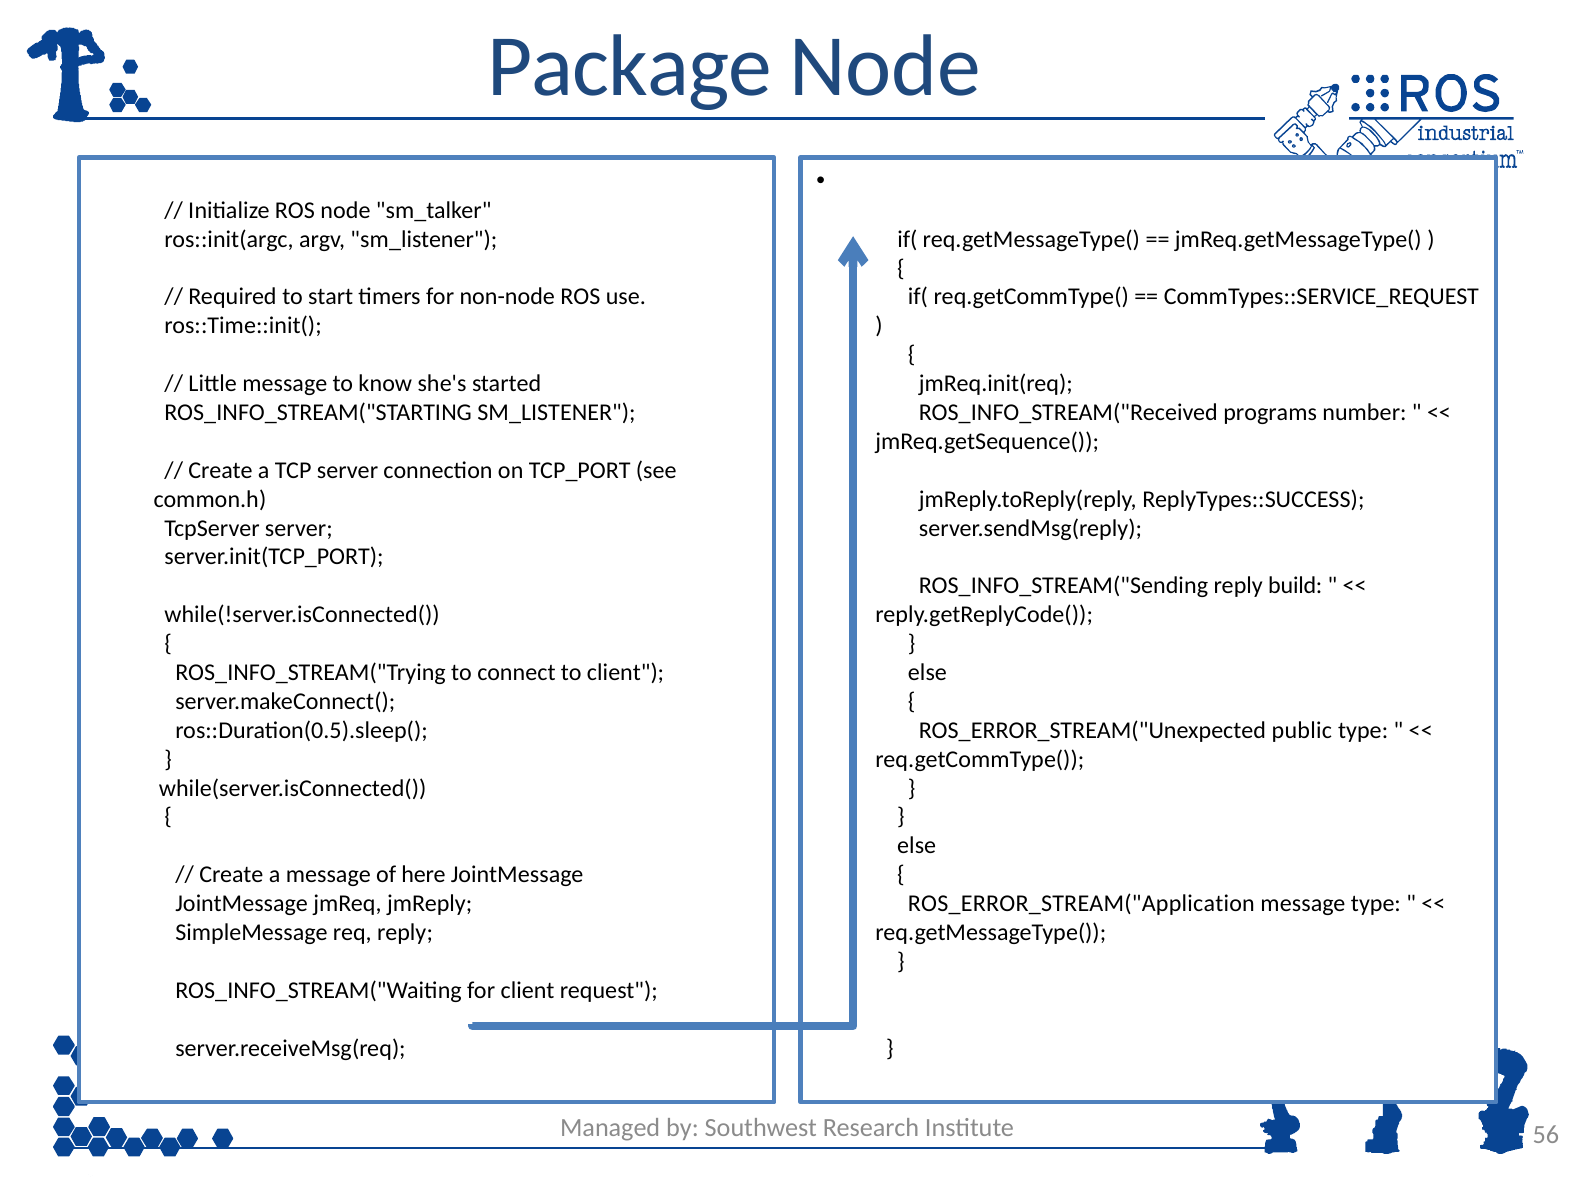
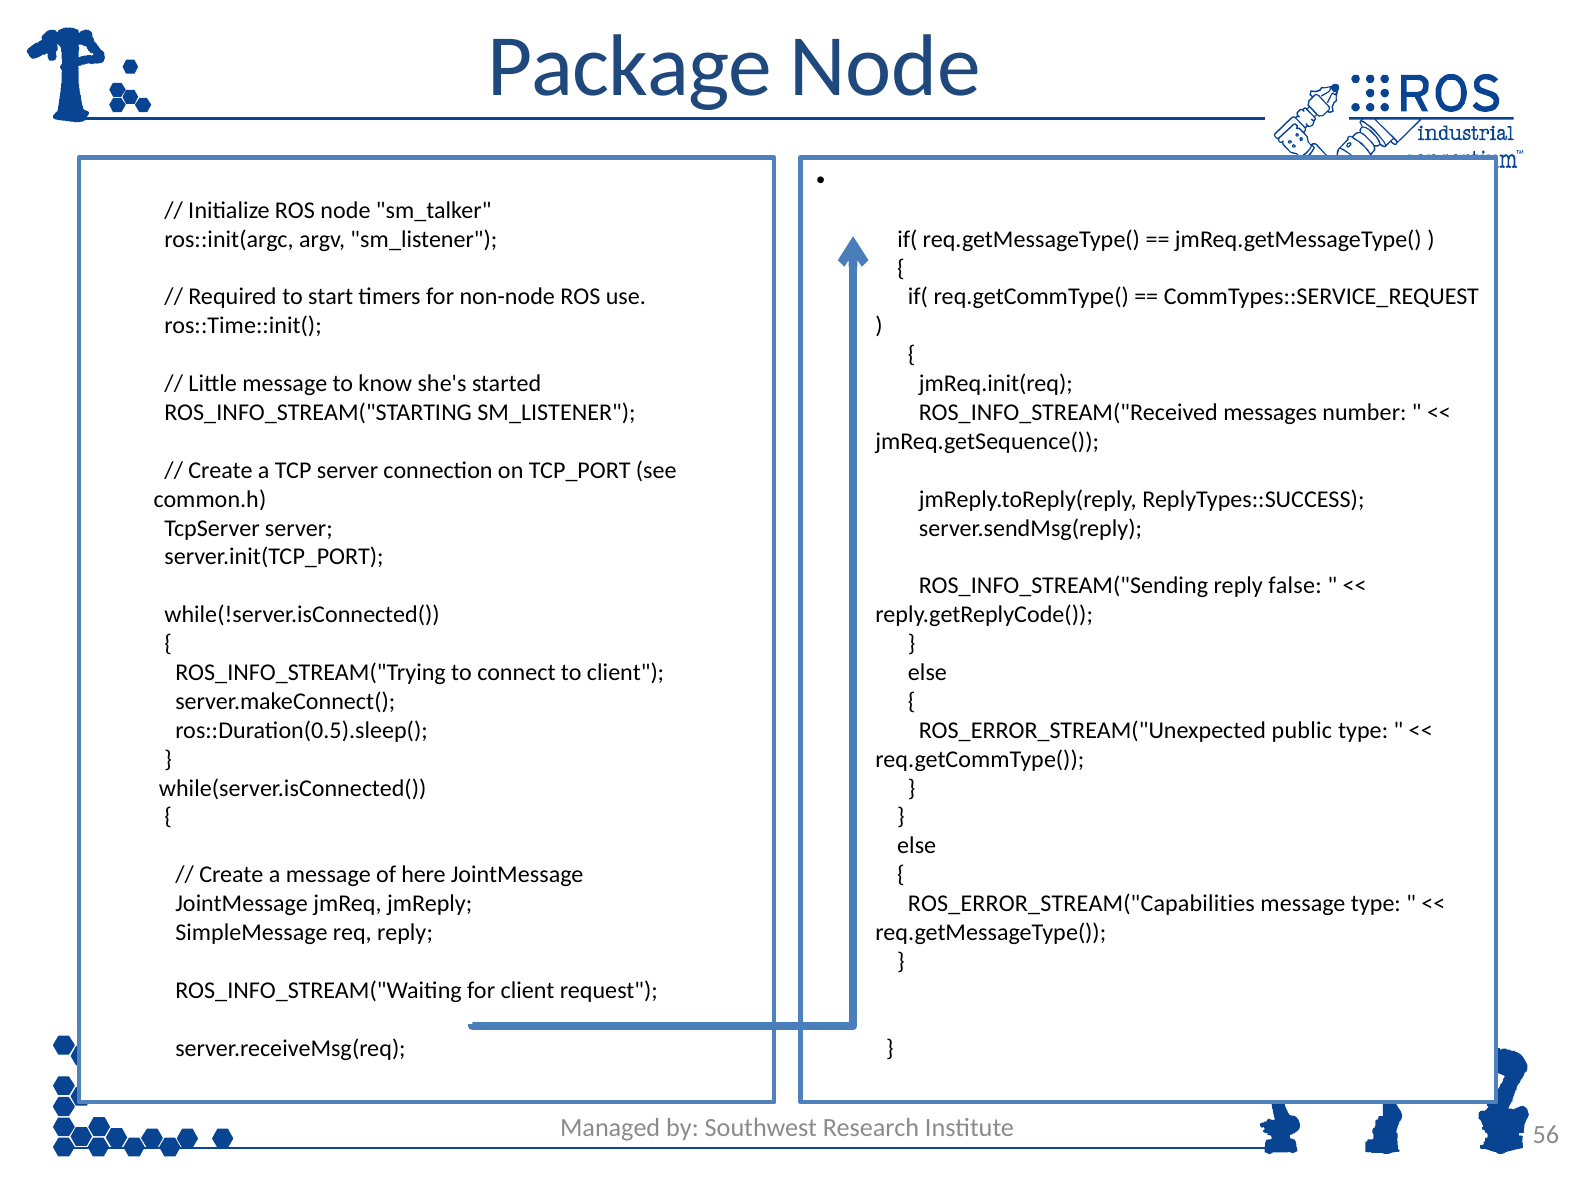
programs: programs -> messages
build: build -> false
ROS_ERROR_STREAM("Application: ROS_ERROR_STREAM("Application -> ROS_ERROR_STREAM("Capabilities
